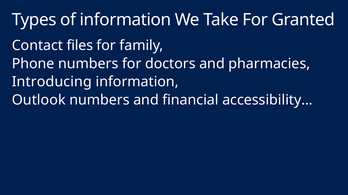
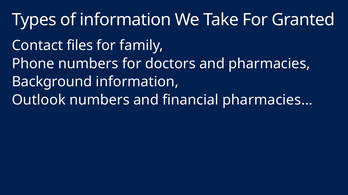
Introducing: Introducing -> Background
accessibility…: accessibility… -> pharmacies…
